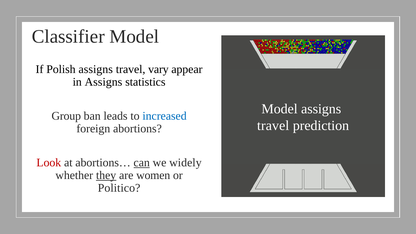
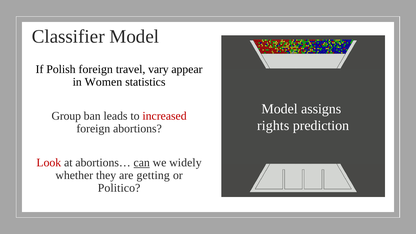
Polish assigns: assigns -> foreign
in Assigns: Assigns -> Women
increased colour: blue -> red
travel at (273, 125): travel -> rights
they underline: present -> none
women: women -> getting
